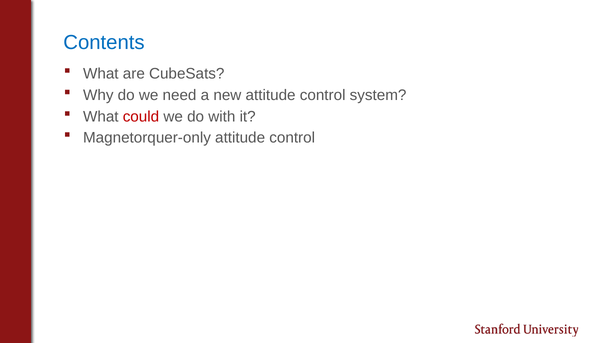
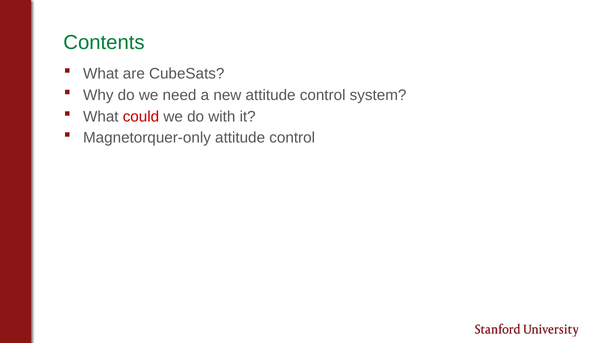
Contents colour: blue -> green
